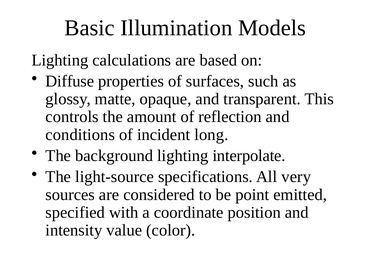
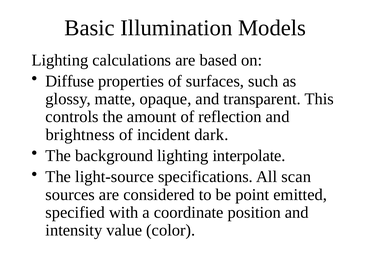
conditions: conditions -> brightness
long: long -> dark
very: very -> scan
